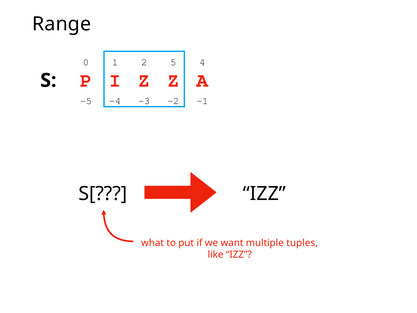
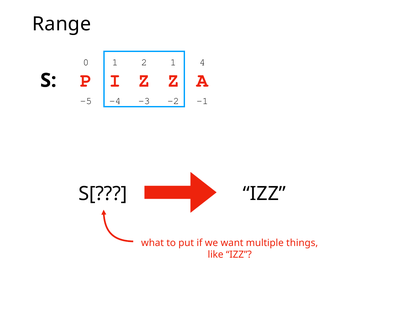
2 5: 5 -> 1
tuples: tuples -> things
